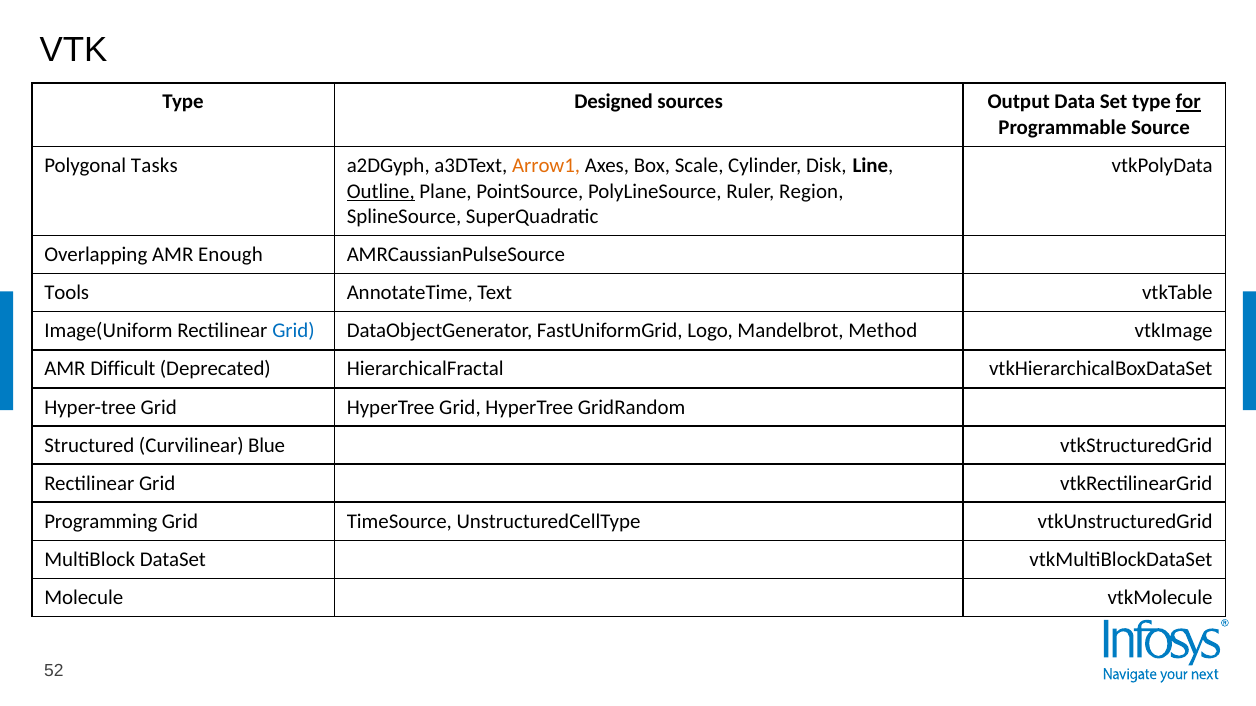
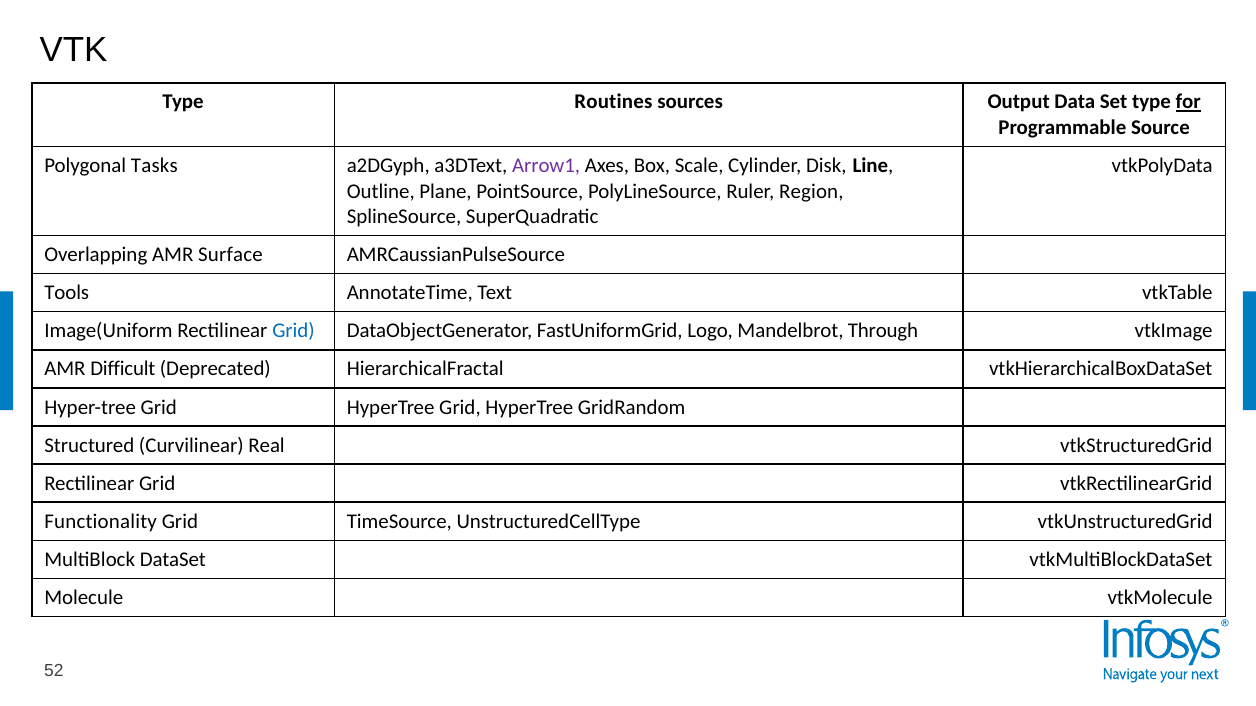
Designed: Designed -> Routines
Arrow1 colour: orange -> purple
Outline underline: present -> none
Enough: Enough -> Surface
Method: Method -> Through
Blue: Blue -> Real
Programming: Programming -> Functionality
